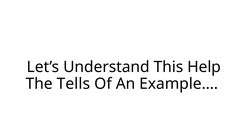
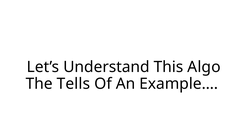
Help: Help -> Algo
